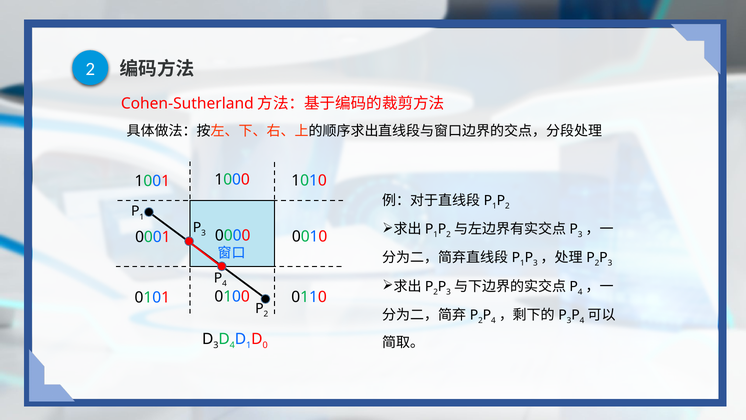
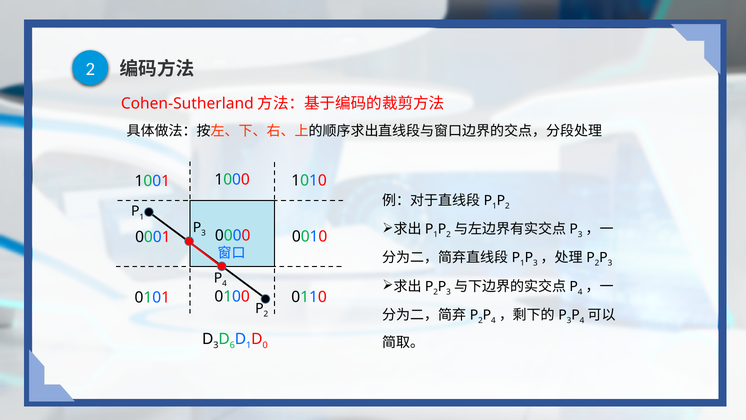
4 at (232, 345): 4 -> 6
